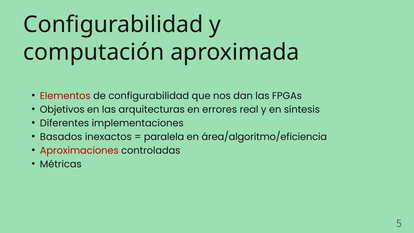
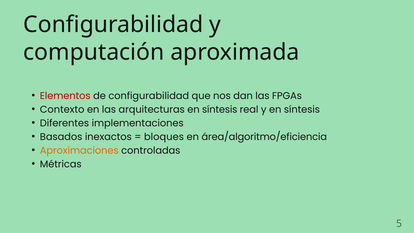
Objetivos: Objetivos -> Contexto
arquitecturas en errores: errores -> síntesis
paralela: paralela -> bloques
Aproximaciones colour: red -> orange
